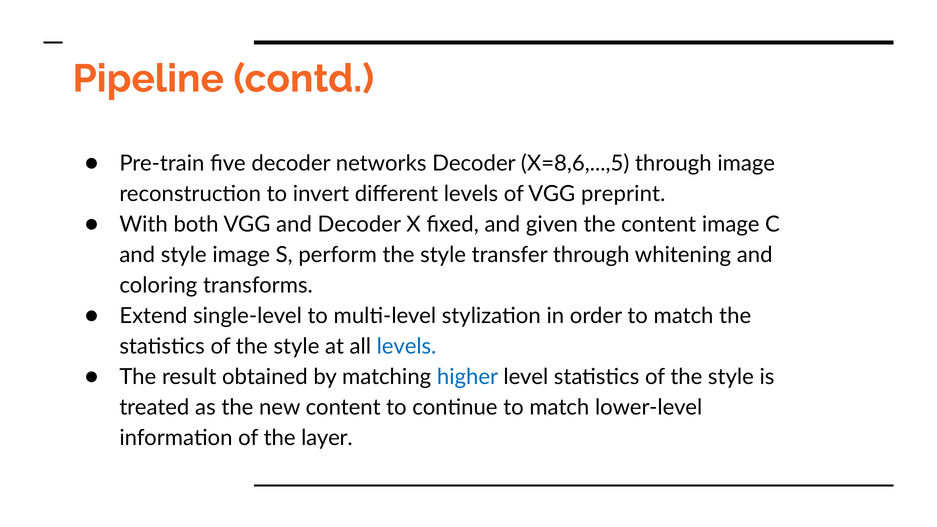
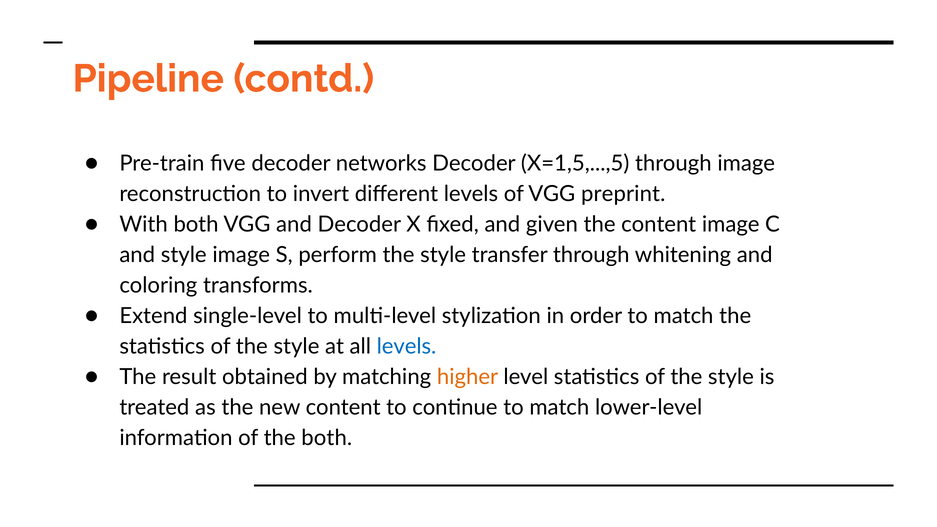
X=8,6,...,5: X=8,6,...,5 -> X=1,5,...,5
higher colour: blue -> orange
the layer: layer -> both
